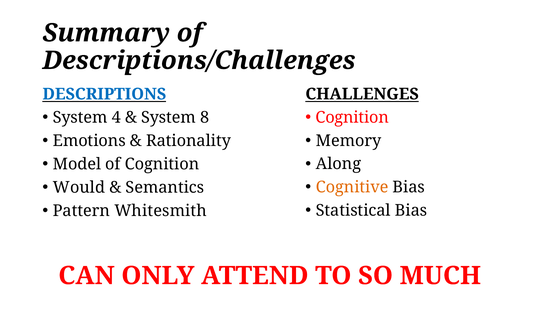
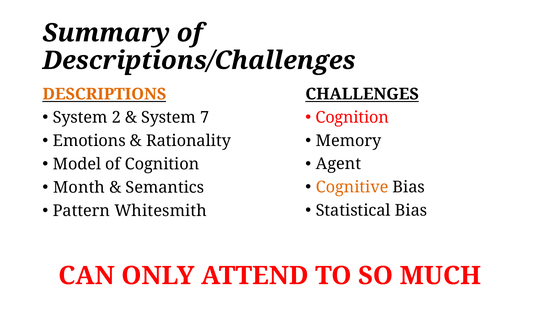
DESCRIPTIONS colour: blue -> orange
4: 4 -> 2
8: 8 -> 7
Along: Along -> Agent
Would: Would -> Month
